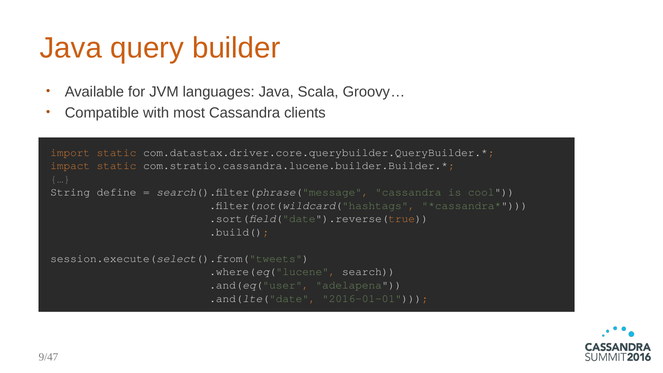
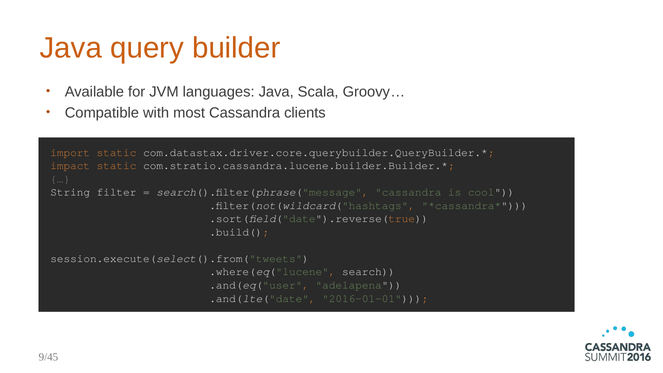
define: define -> filter
9/47: 9/47 -> 9/45
